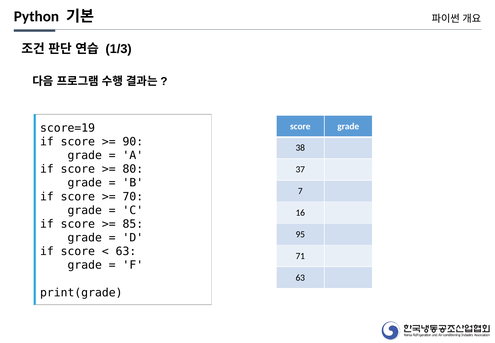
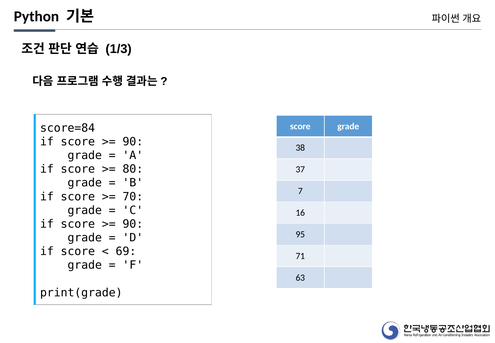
score=19: score=19 -> score=84
85 at (133, 224): 85 -> 90
63 at (126, 251): 63 -> 69
